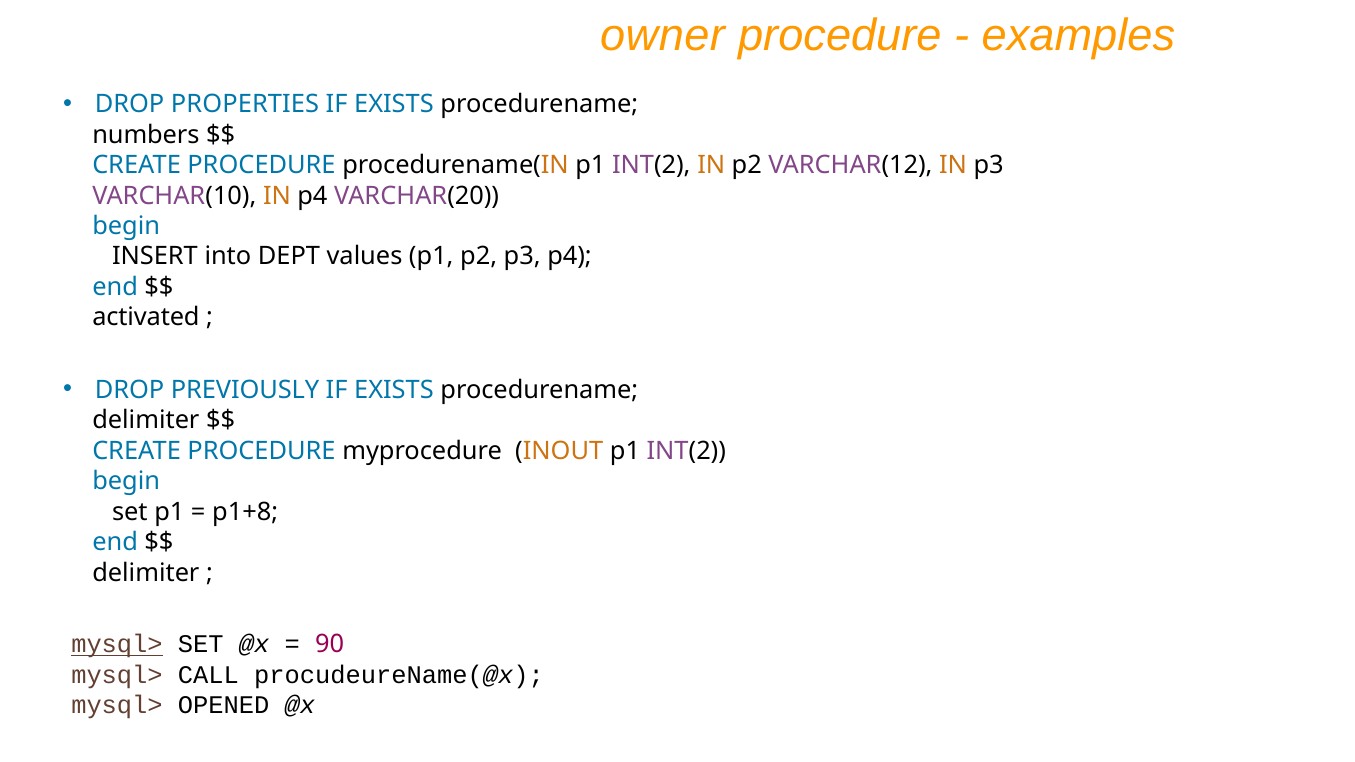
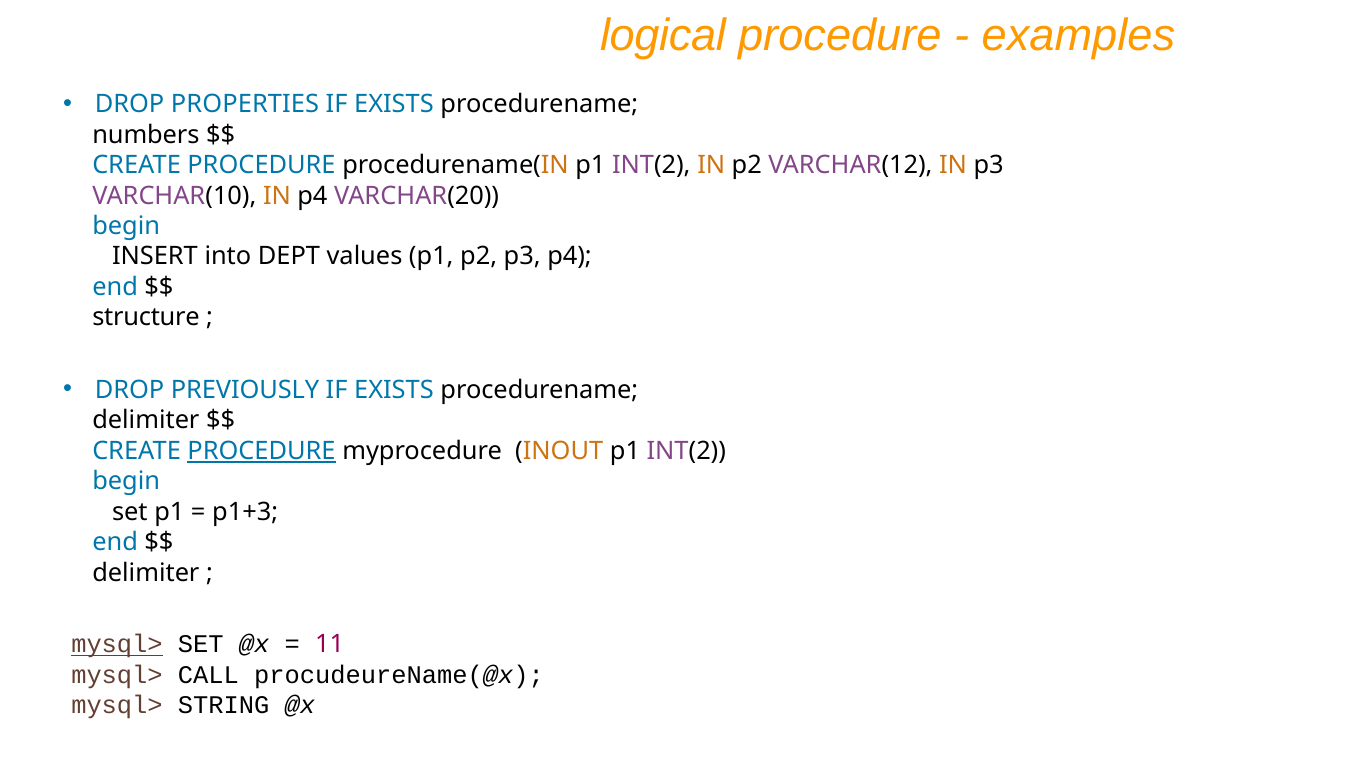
owner: owner -> logical
activated: activated -> structure
PROCEDURE at (262, 451) underline: none -> present
p1+8: p1+8 -> p1+3
90: 90 -> 11
OPENED: OPENED -> STRING
